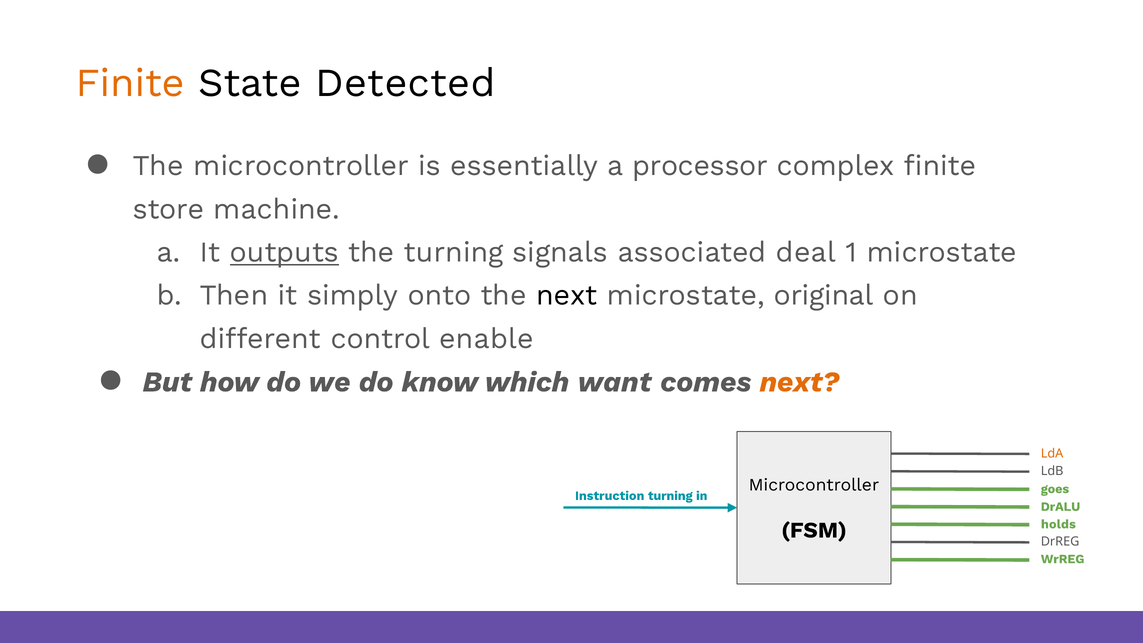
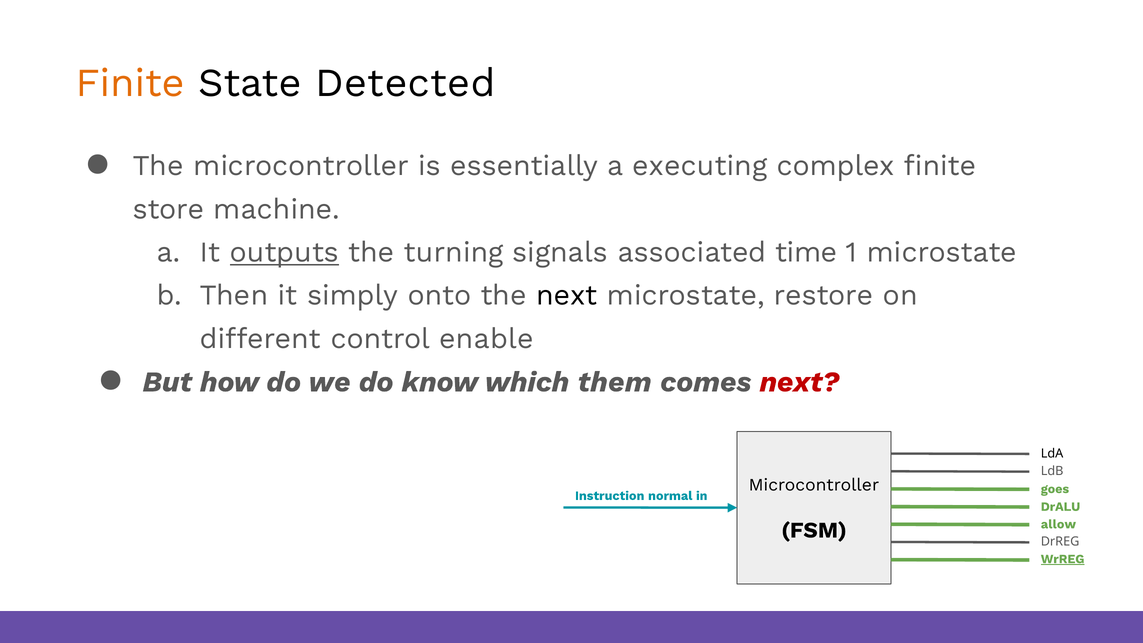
processor: processor -> executing
deal: deal -> time
original: original -> restore
want: want -> them
next at (799, 382) colour: orange -> red
LdA colour: orange -> black
Instruction turning: turning -> normal
holds: holds -> allow
WrREG underline: none -> present
